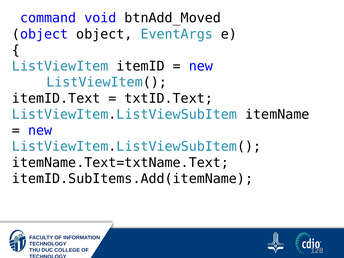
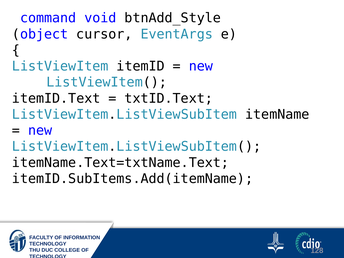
btnAdd_Moved: btnAdd_Moved -> btnAdd_Style
object object: object -> cursor
